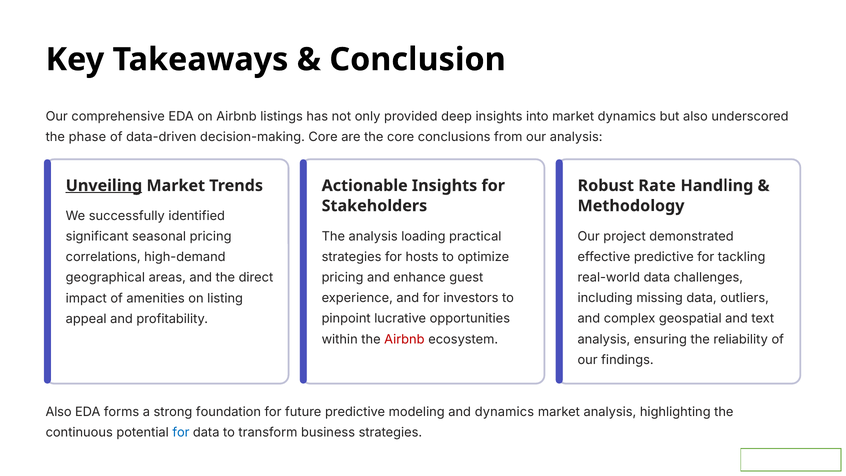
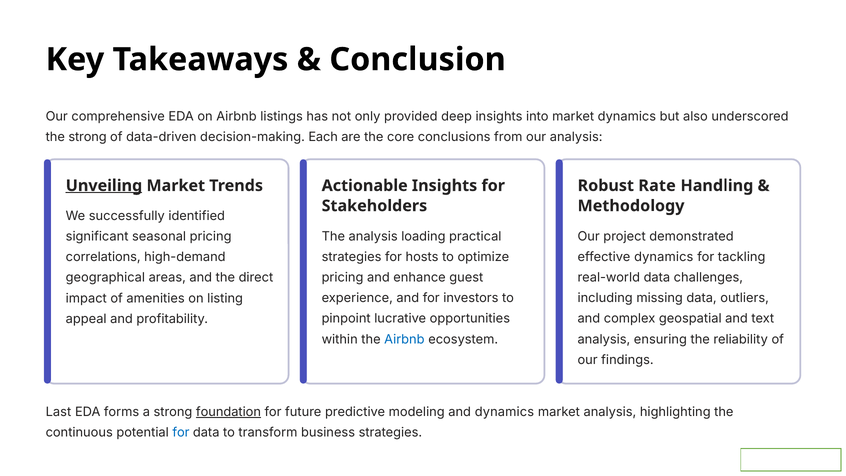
the phase: phase -> strong
decision-making Core: Core -> Each
effective predictive: predictive -> dynamics
Airbnb at (404, 339) colour: red -> blue
Also at (59, 412): Also -> Last
foundation underline: none -> present
